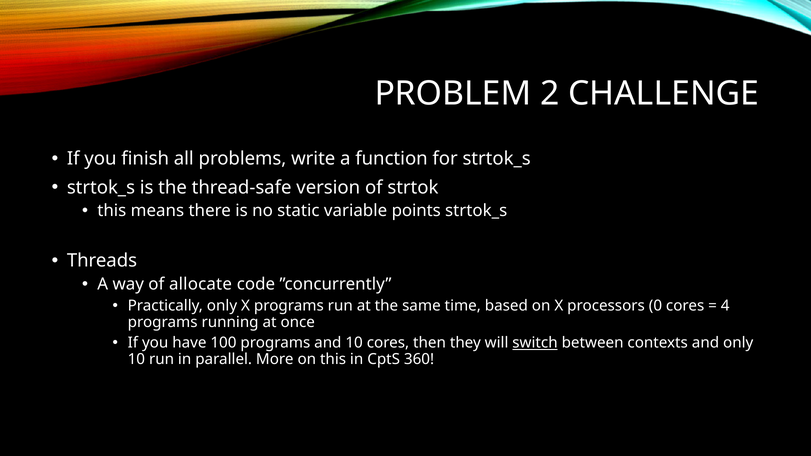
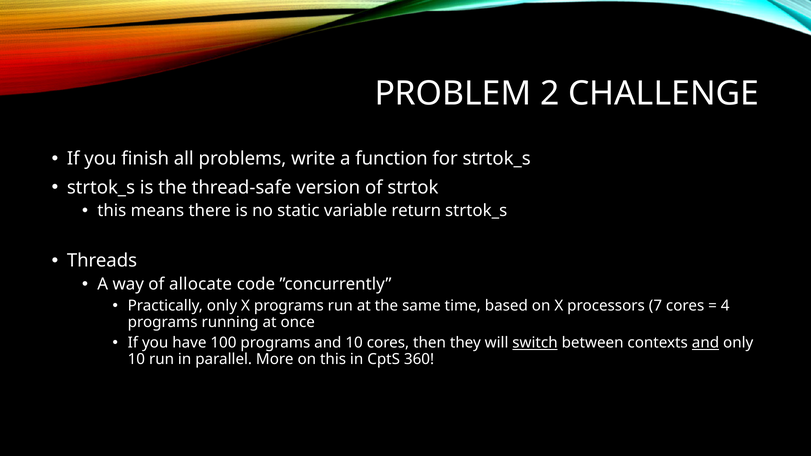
points: points -> return
0: 0 -> 7
and at (705, 343) underline: none -> present
